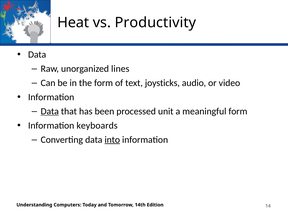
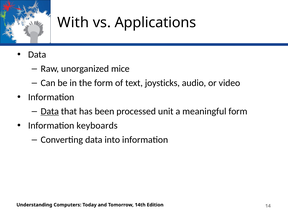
Heat: Heat -> With
Productivity: Productivity -> Applications
lines: lines -> mice
into underline: present -> none
